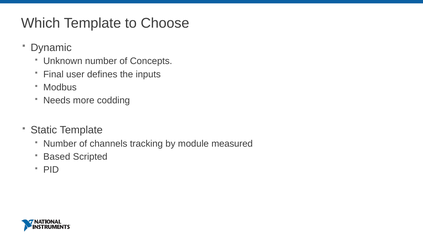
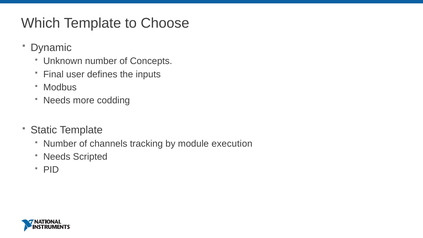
measured: measured -> execution
Based at (57, 157): Based -> Needs
